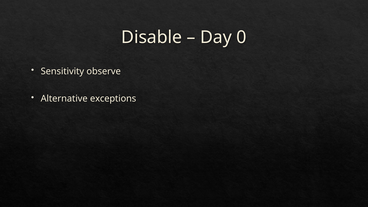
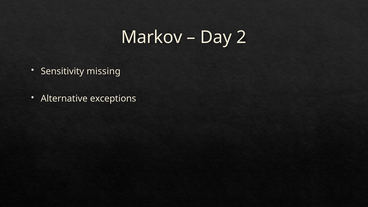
Disable: Disable -> Markov
0: 0 -> 2
observe: observe -> missing
